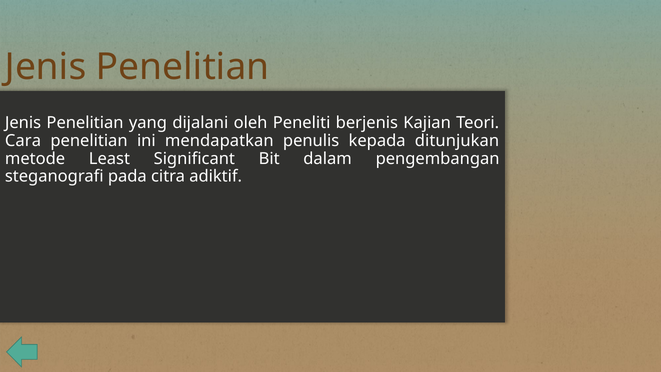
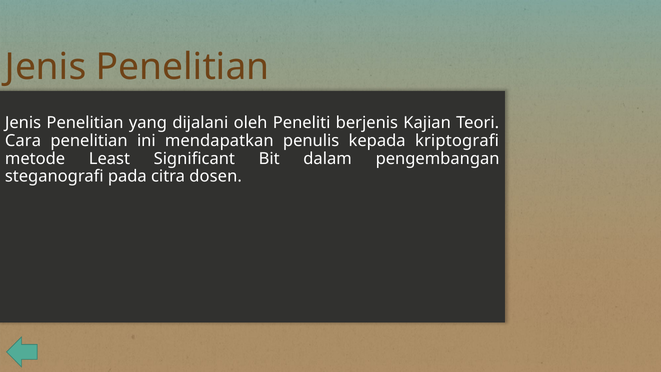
ditunjukan: ditunjukan -> kriptografi
adiktif: adiktif -> dosen
